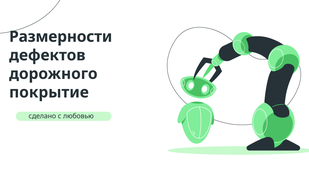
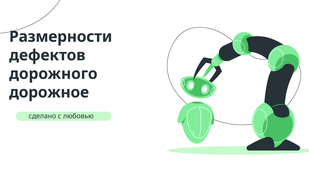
покрытие: покрытие -> дорожное
